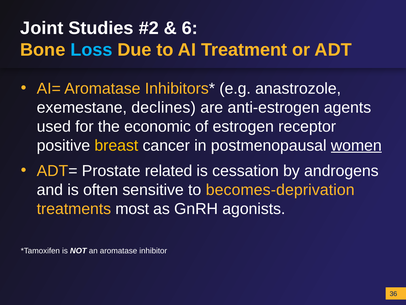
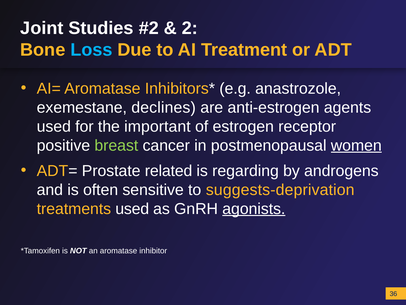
6: 6 -> 2
economic: economic -> important
breast colour: yellow -> light green
cessation: cessation -> regarding
becomes-deprivation: becomes-deprivation -> suggests-deprivation
treatments most: most -> used
agonists underline: none -> present
